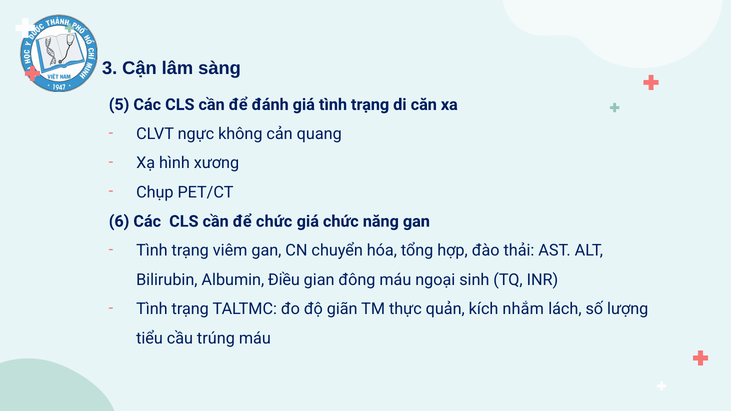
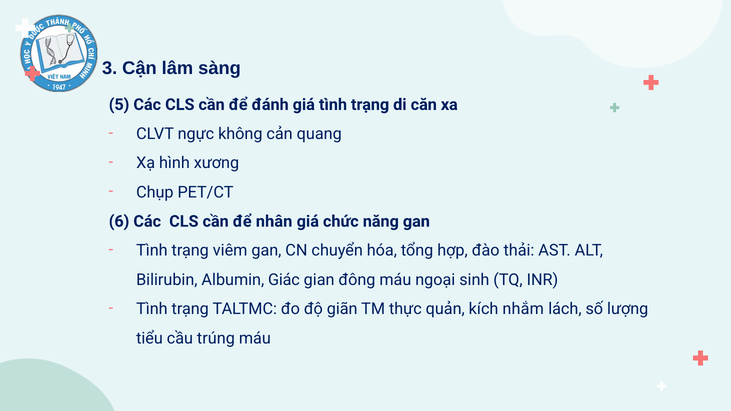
để chức: chức -> nhân
Điều: Điều -> Giác
